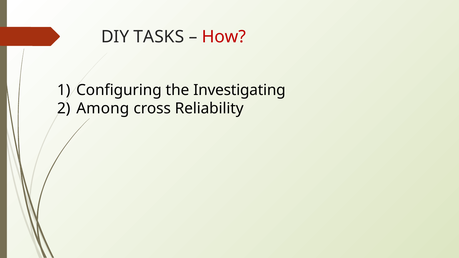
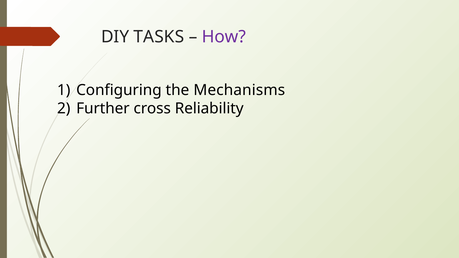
How colour: red -> purple
Investigating: Investigating -> Mechanisms
Among: Among -> Further
